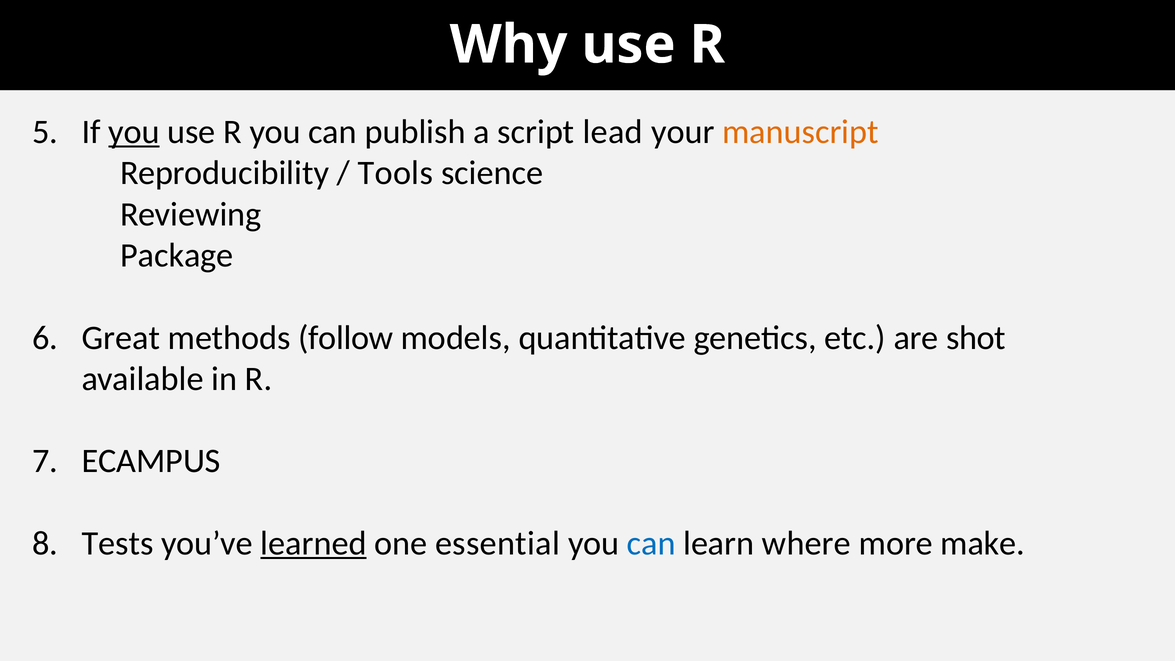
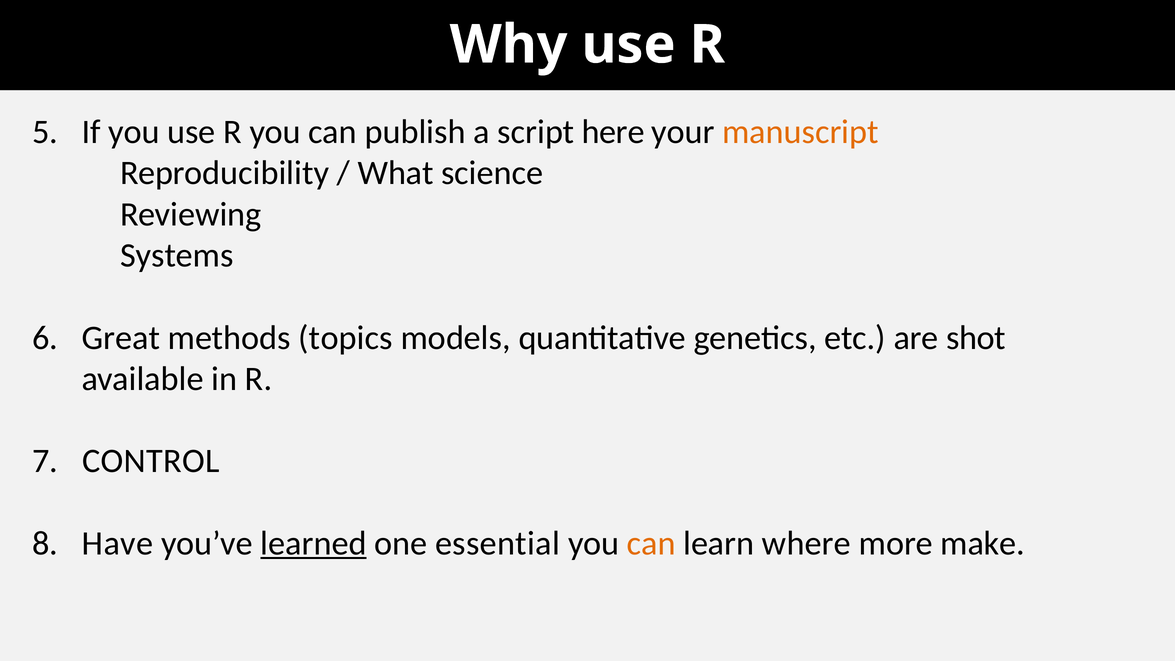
you at (134, 132) underline: present -> none
lead: lead -> here
Tools: Tools -> What
Package: Package -> Systems
follow: follow -> topics
ECAMPUS: ECAMPUS -> CONTROL
Tests: Tests -> Have
can at (651, 543) colour: blue -> orange
